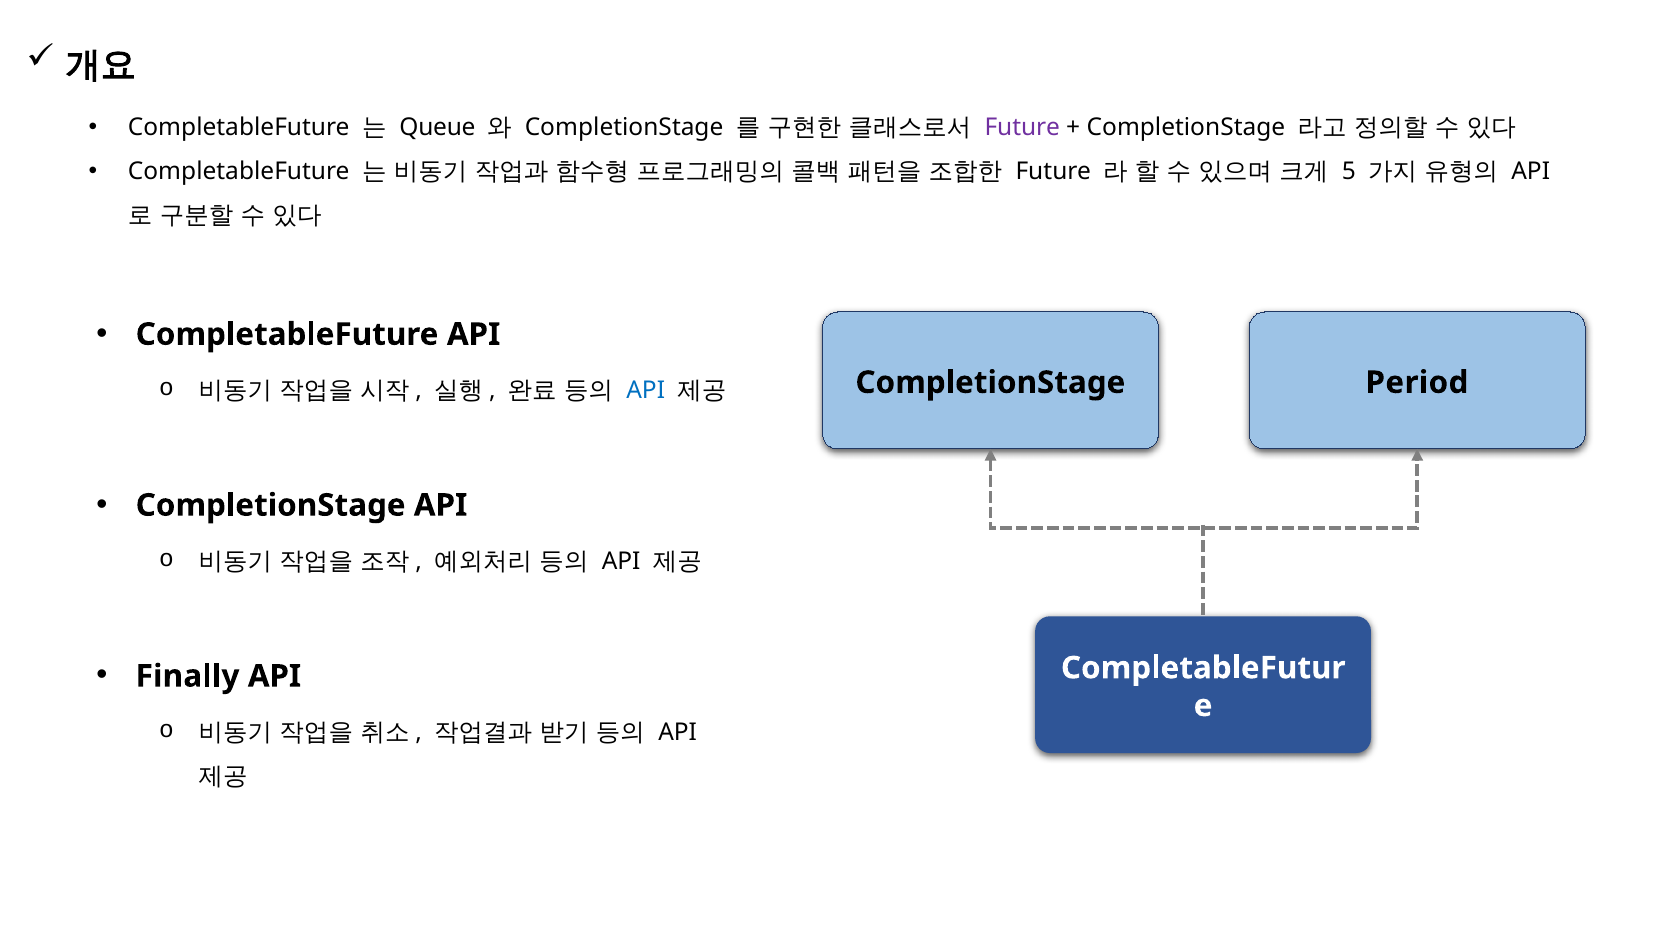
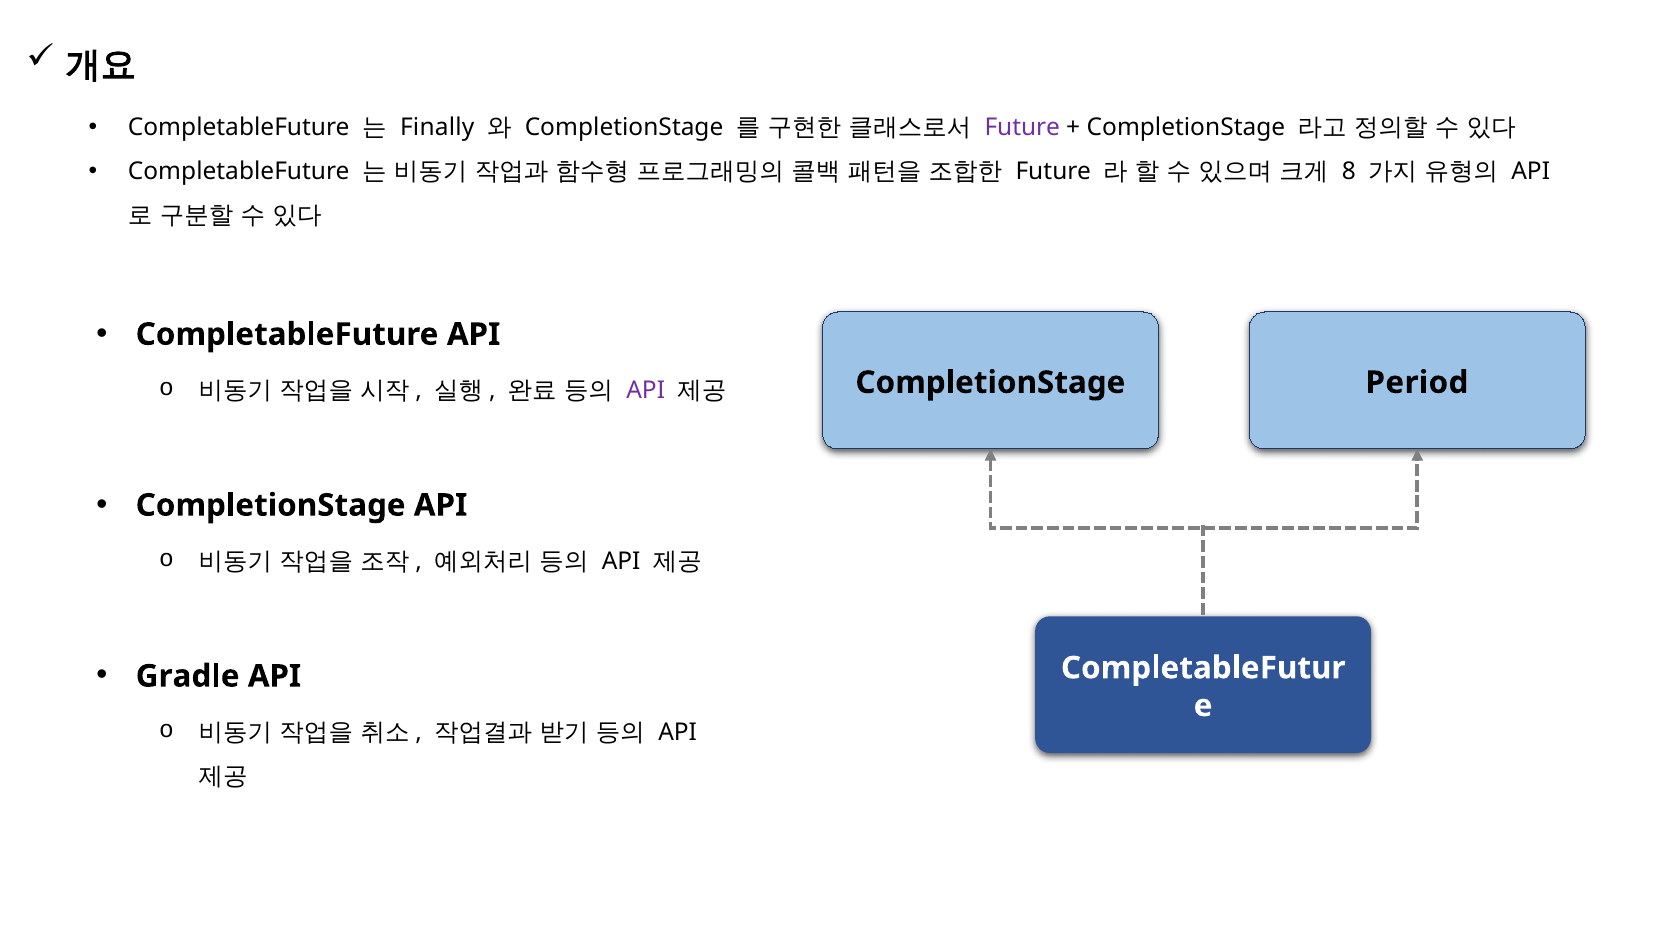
Queue: Queue -> Finally
5: 5 -> 8
API at (646, 391) colour: blue -> purple
Finally: Finally -> Gradle
